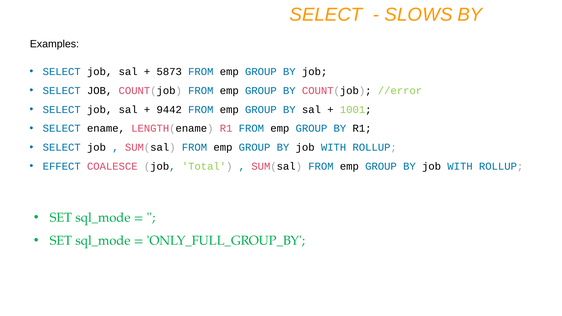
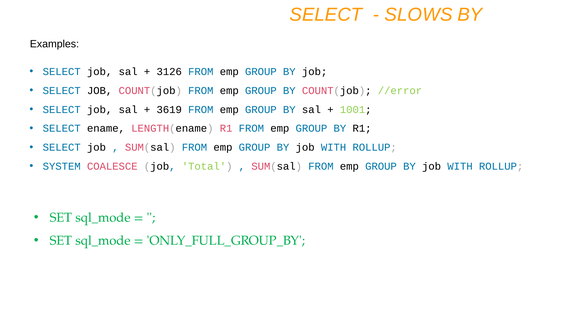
5873: 5873 -> 3126
9442: 9442 -> 3619
EFFECT: EFFECT -> SYSTEM
